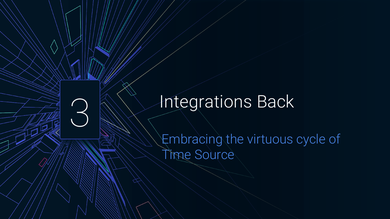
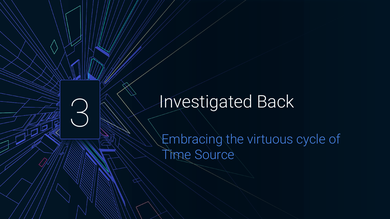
Integrations: Integrations -> Investigated
